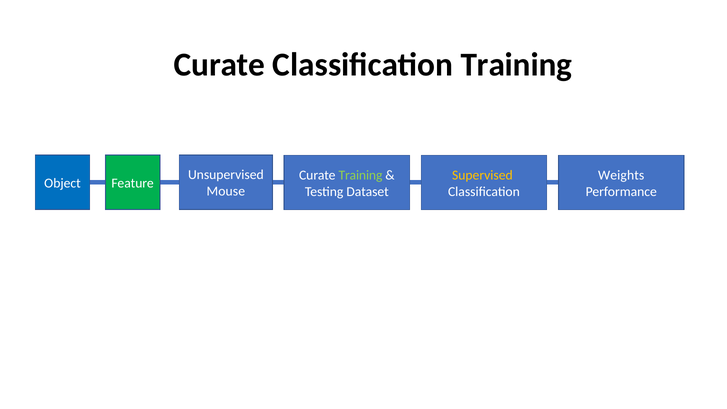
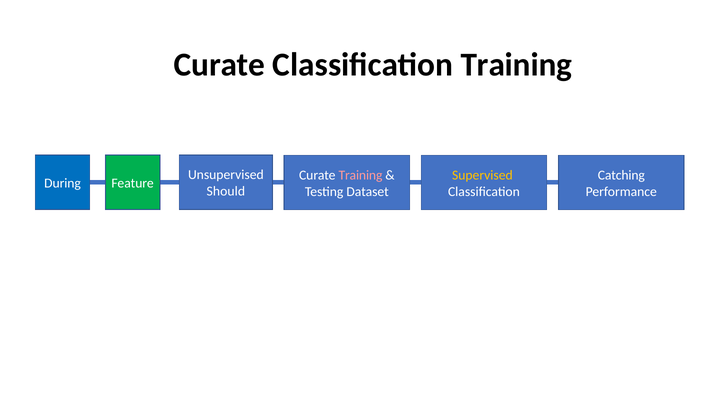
Training at (360, 175) colour: light green -> pink
Weights: Weights -> Catching
Object: Object -> During
Mouse: Mouse -> Should
